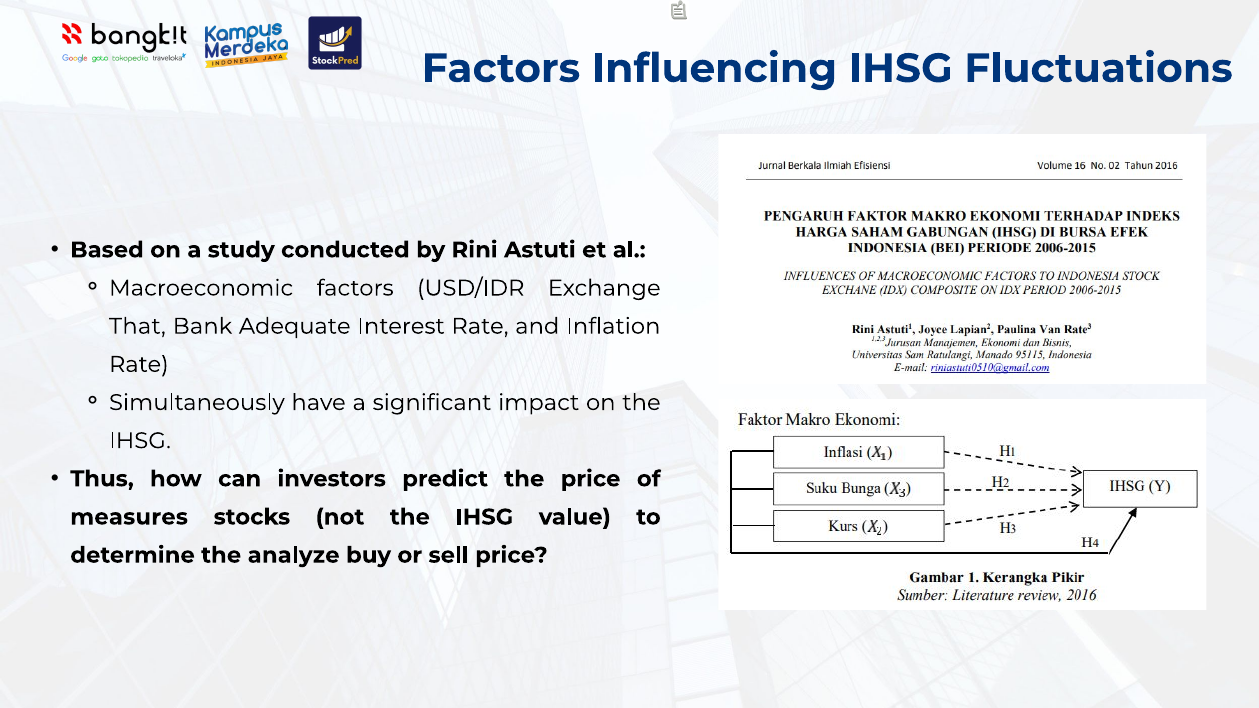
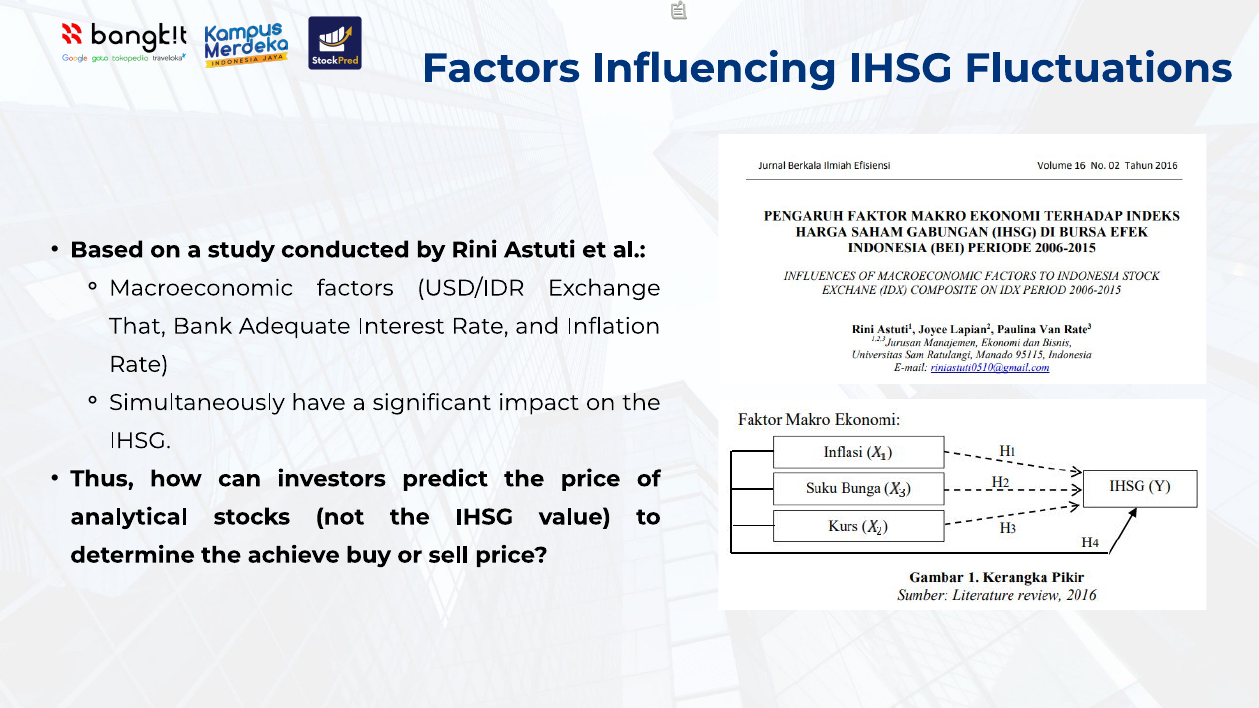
measures: measures -> analytical
analyze: analyze -> achieve
